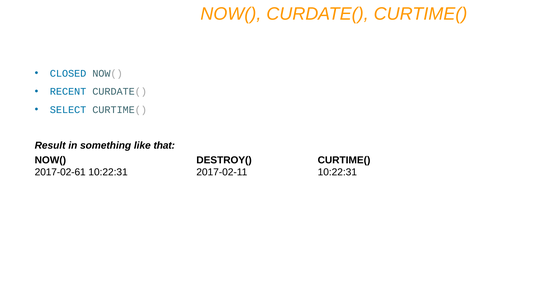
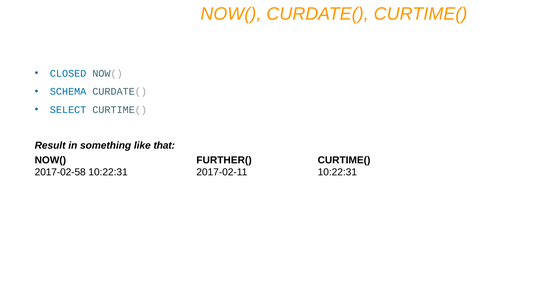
RECENT: RECENT -> SCHEMA
DESTROY(: DESTROY( -> FURTHER(
2017-02-61: 2017-02-61 -> 2017-02-58
